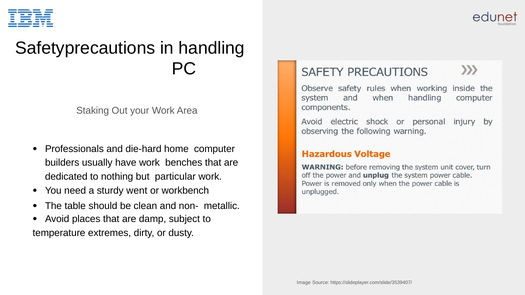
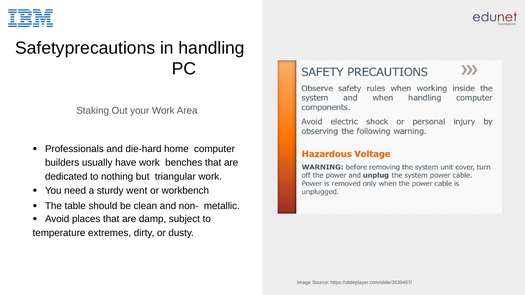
particular: particular -> triangular
